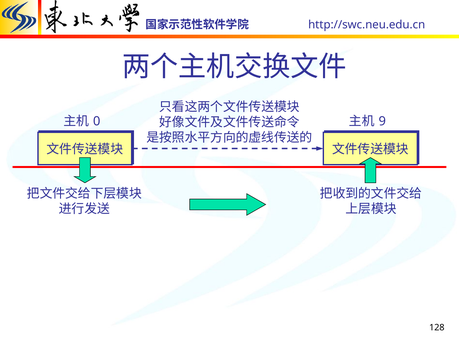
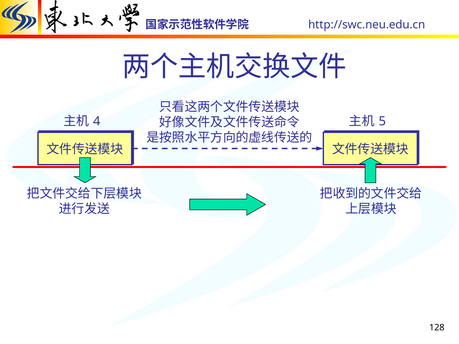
0: 0 -> 4
9: 9 -> 5
